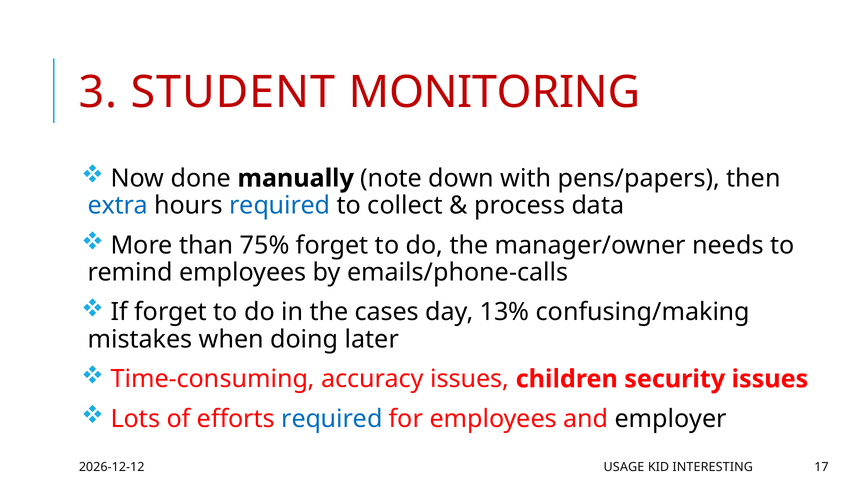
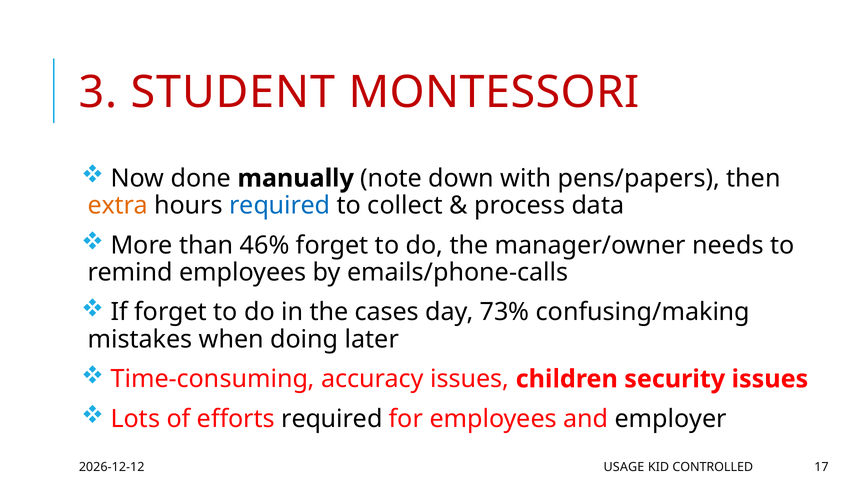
MONITORING: MONITORING -> MONTESSORI
extra colour: blue -> orange
75%: 75% -> 46%
13%: 13% -> 73%
required at (332, 419) colour: blue -> black
INTERESTING: INTERESTING -> CONTROLLED
